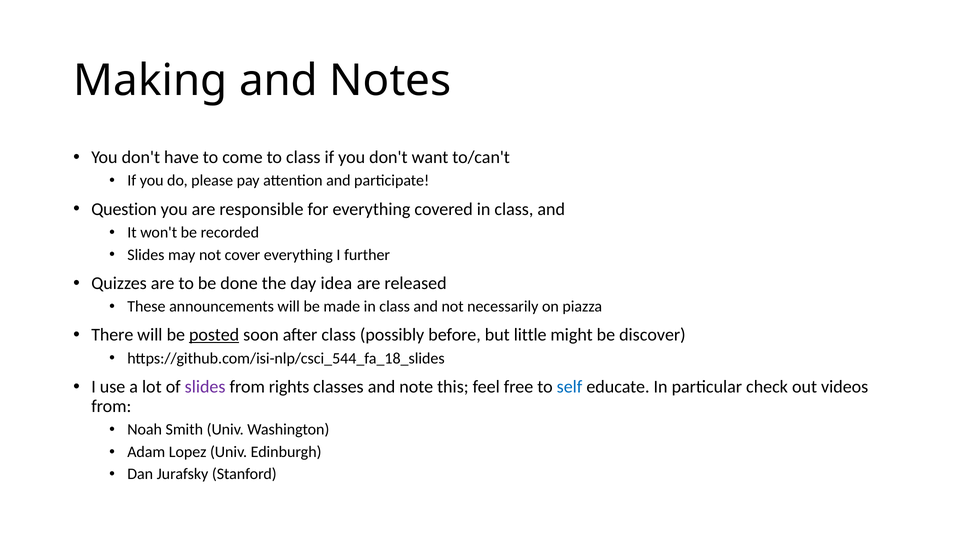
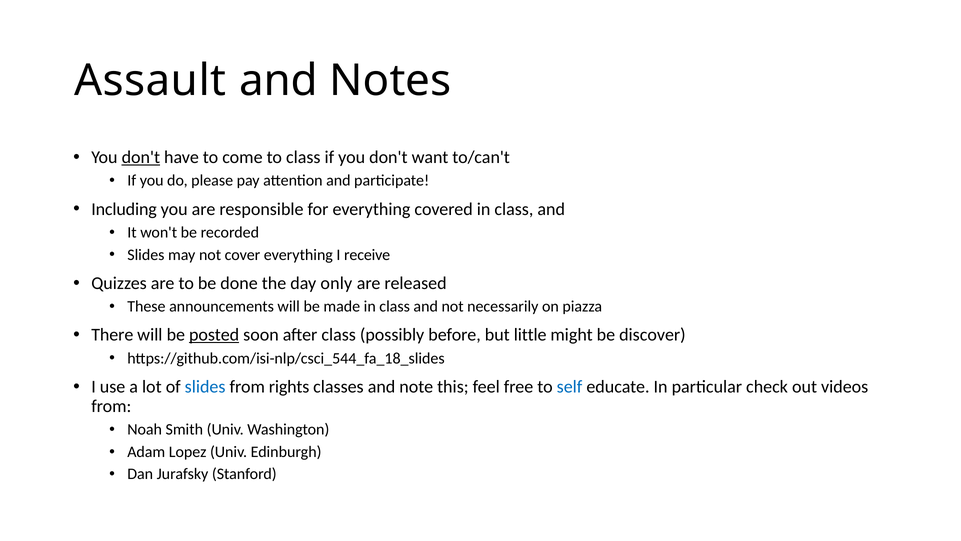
Making: Making -> Assault
don't at (141, 157) underline: none -> present
Question: Question -> Including
further: further -> receive
idea: idea -> only
slides at (205, 386) colour: purple -> blue
